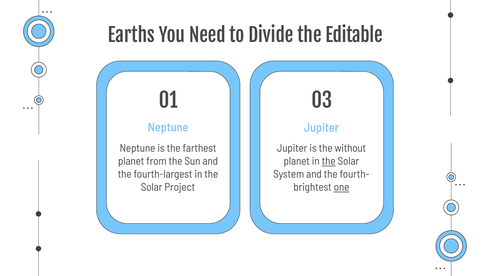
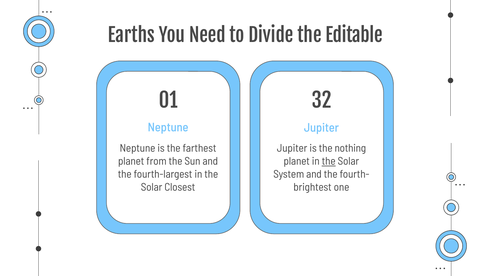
03: 03 -> 32
without: without -> nothing
Project: Project -> Closest
one underline: present -> none
